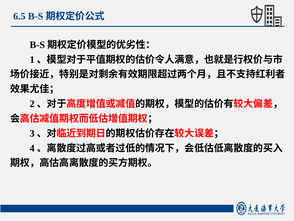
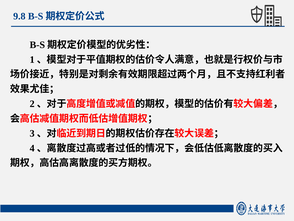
6.5: 6.5 -> 9.8
